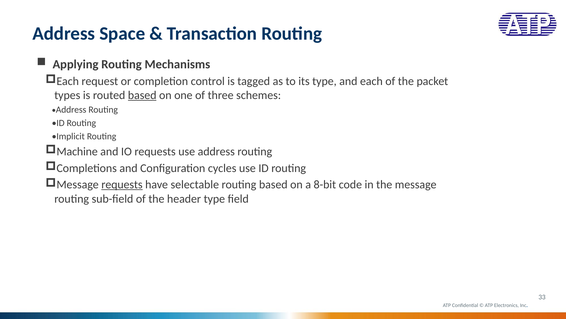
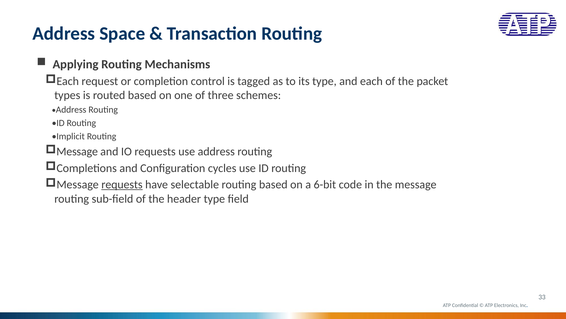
based at (142, 95) underline: present -> none
Machine at (77, 151): Machine -> Message
8-bit: 8-bit -> 6-bit
